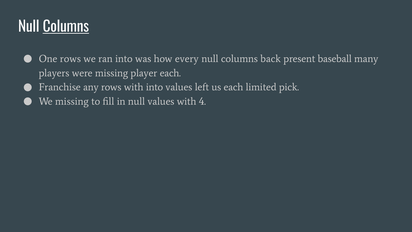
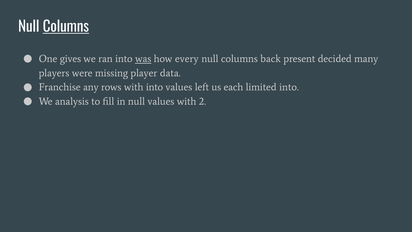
One rows: rows -> gives
was underline: none -> present
baseball: baseball -> decided
player each: each -> data
limited pick: pick -> into
We missing: missing -> analysis
4: 4 -> 2
